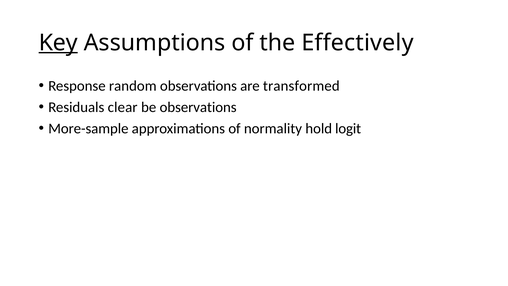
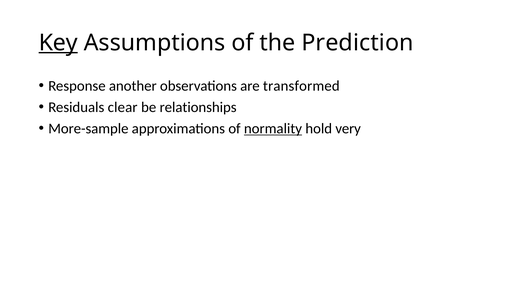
Effectively: Effectively -> Prediction
random: random -> another
be observations: observations -> relationships
normality underline: none -> present
logit: logit -> very
